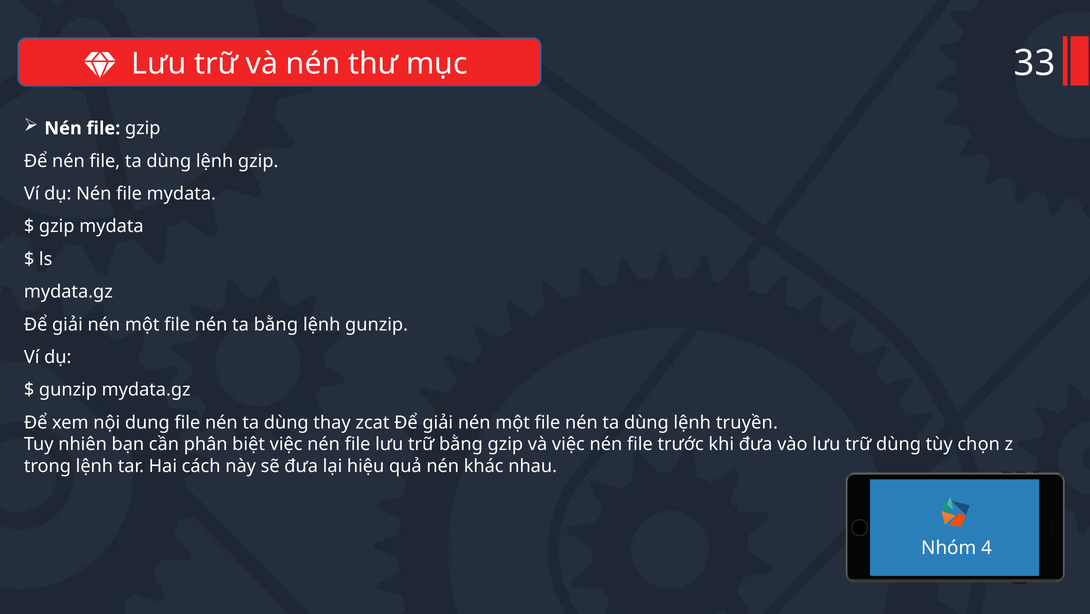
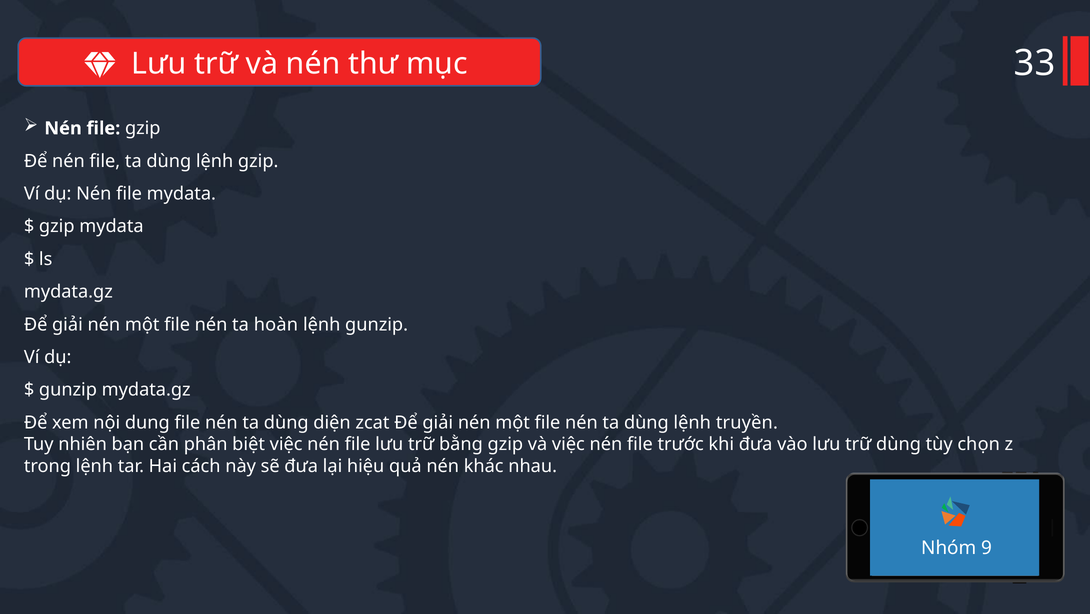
ta bằng: bằng -> hoàn
thay: thay -> diện
4: 4 -> 9
